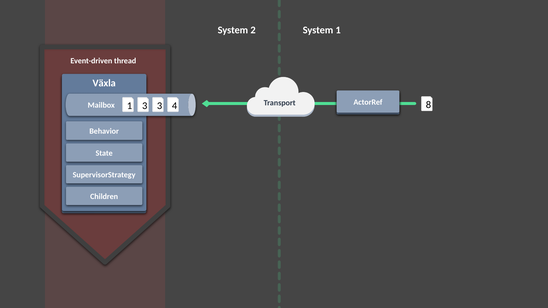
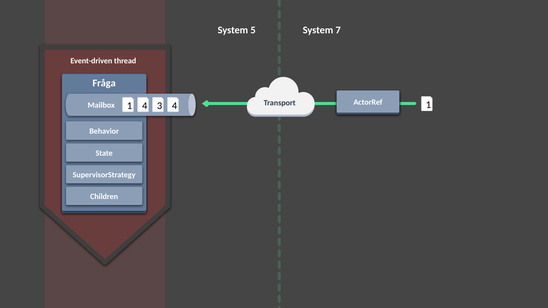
2: 2 -> 5
System 1: 1 -> 7
Växla: Växla -> Fråga
8 at (428, 105): 8 -> 1
1 3: 3 -> 4
